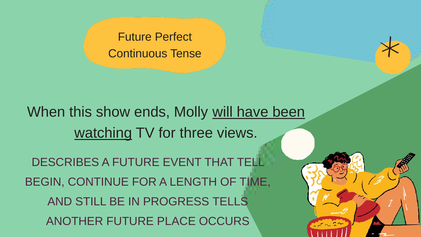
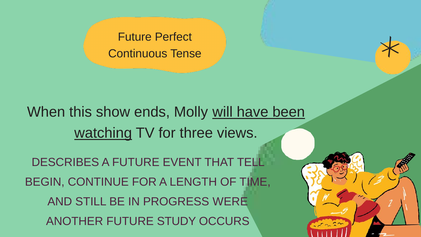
TELLS: TELLS -> WERE
PLACE: PLACE -> STUDY
